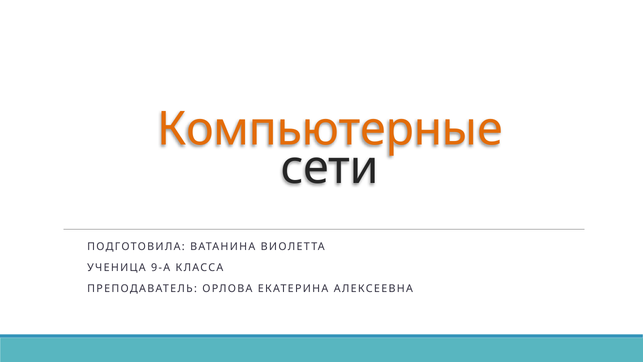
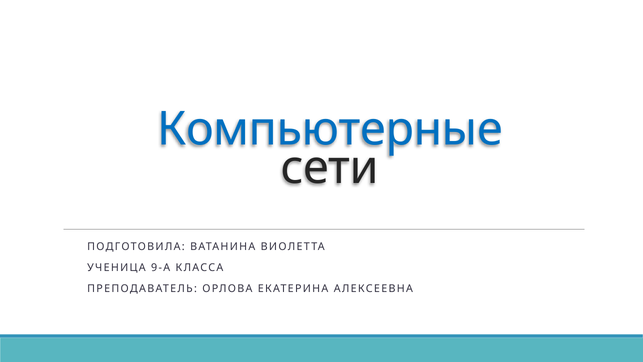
Компьютерные colour: orange -> blue
